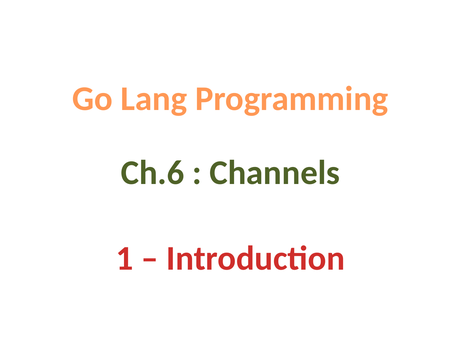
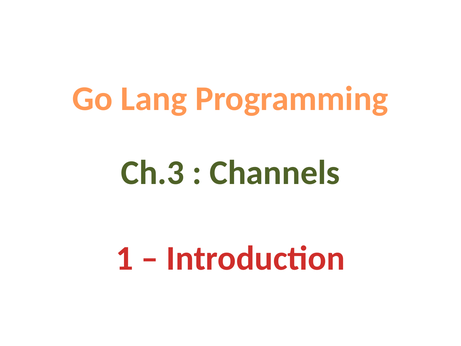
Ch.6: Ch.6 -> Ch.3
